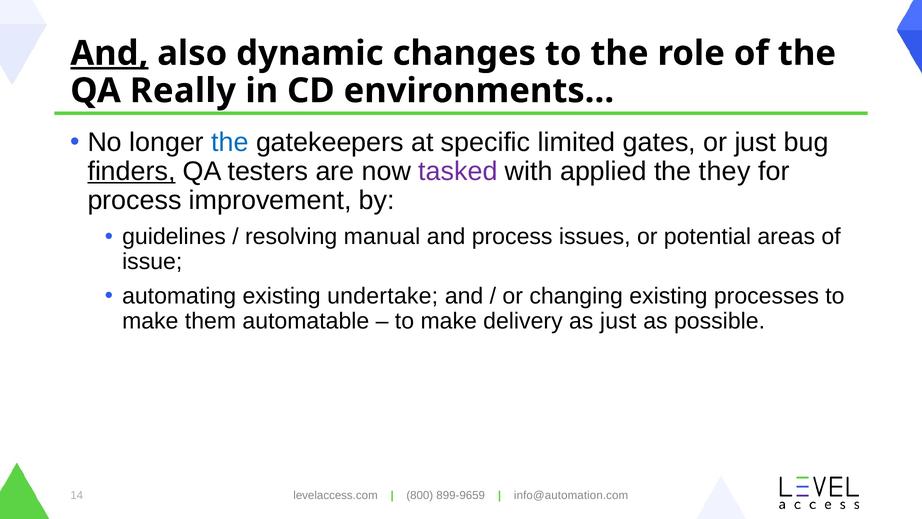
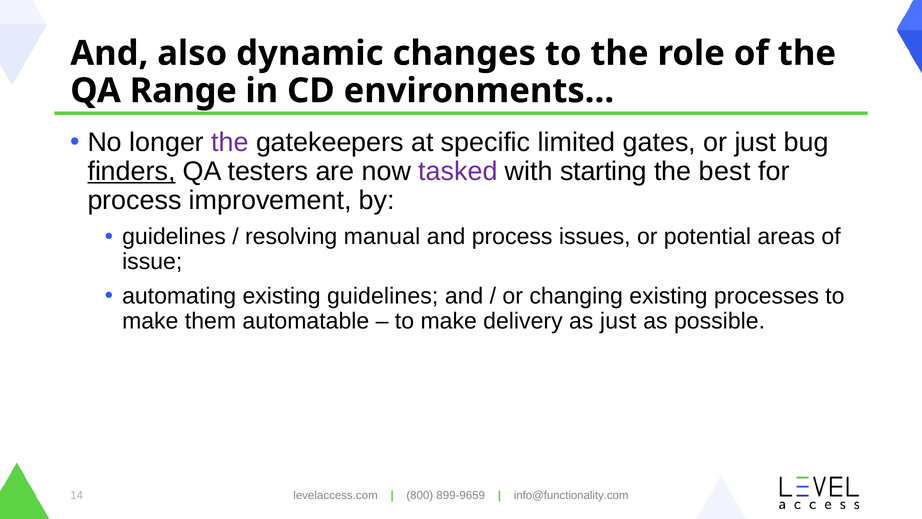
And at (109, 53) underline: present -> none
Really: Really -> Range
the at (230, 142) colour: blue -> purple
applied: applied -> starting
they: they -> best
existing undertake: undertake -> guidelines
info@automation.com: info@automation.com -> info@functionality.com
